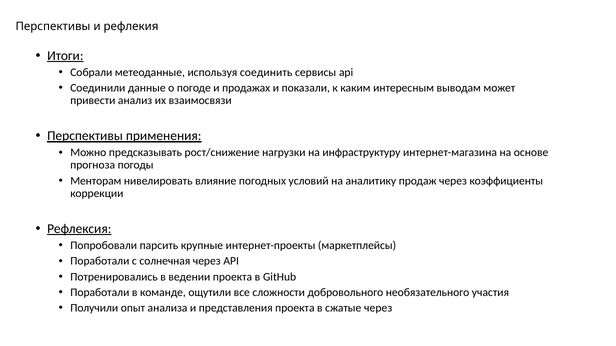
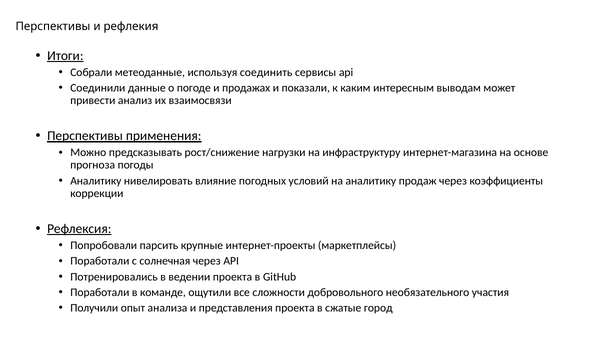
Менторам at (96, 181): Менторам -> Аналитику
сжатые через: через -> город
